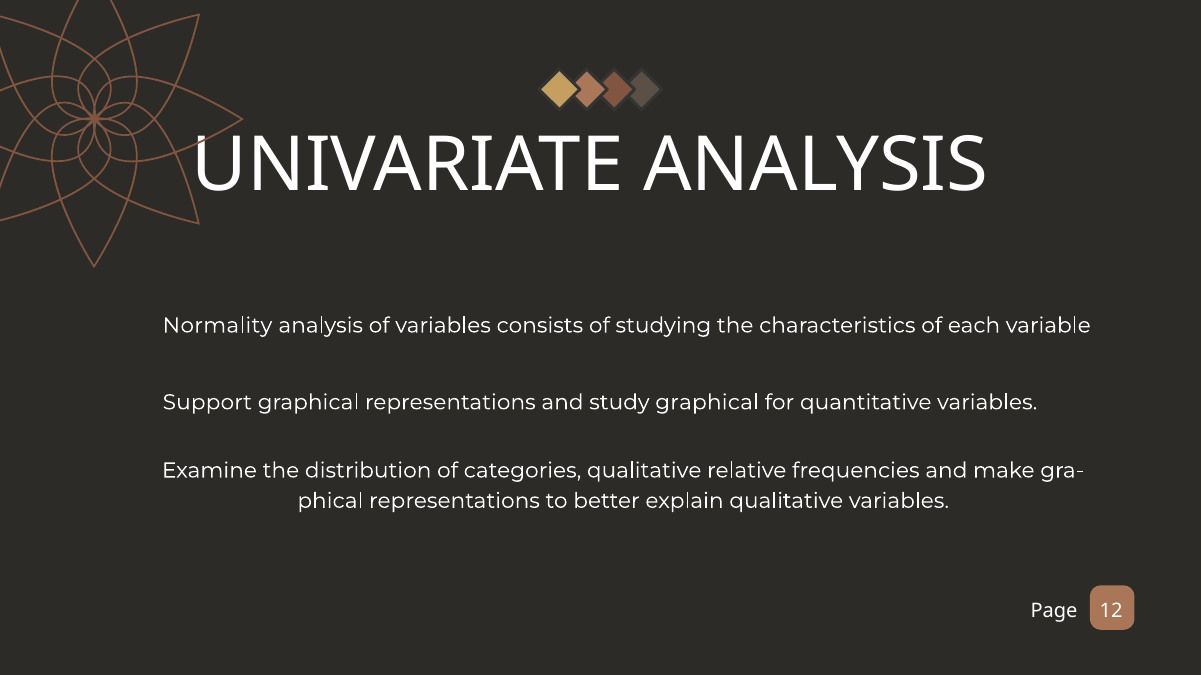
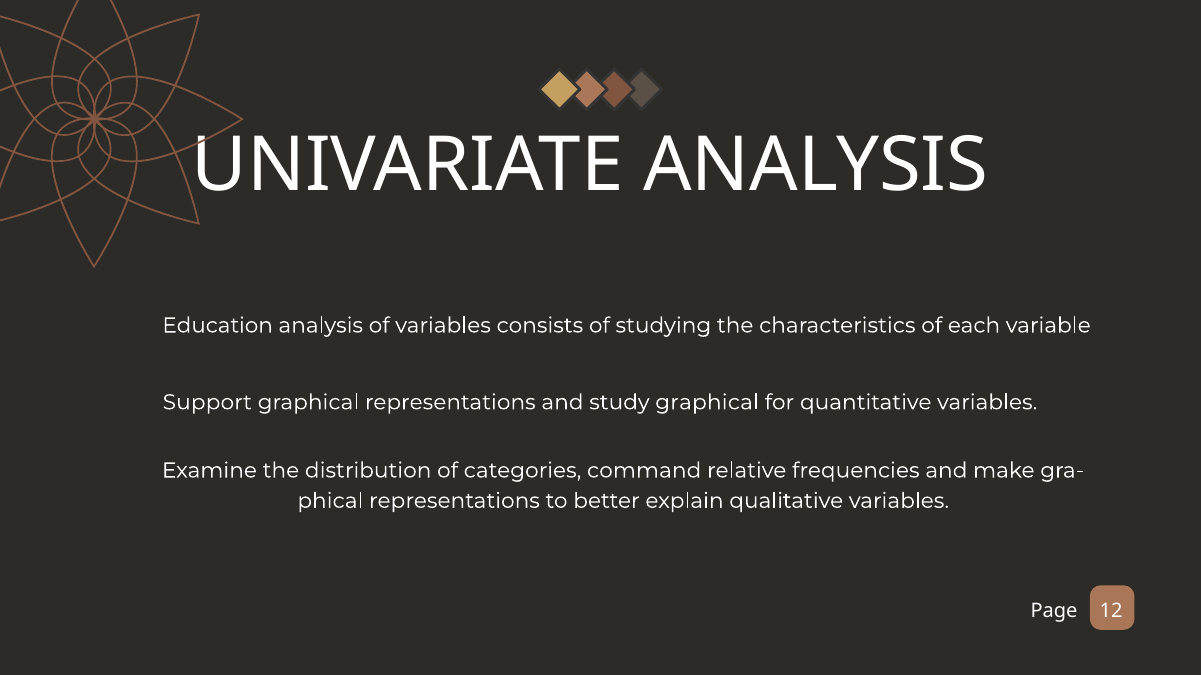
Normality: Normality -> Education
categories qualitative: qualitative -> command
